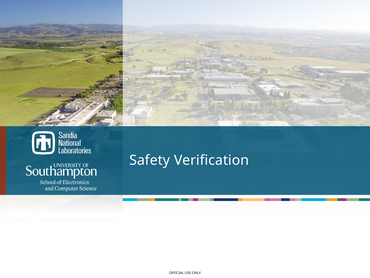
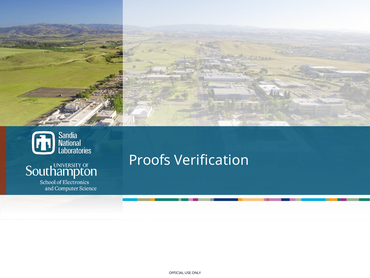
Safety: Safety -> Proofs
